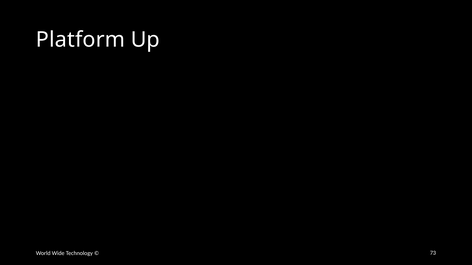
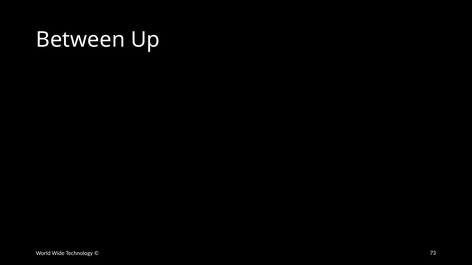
Platform: Platform -> Between
